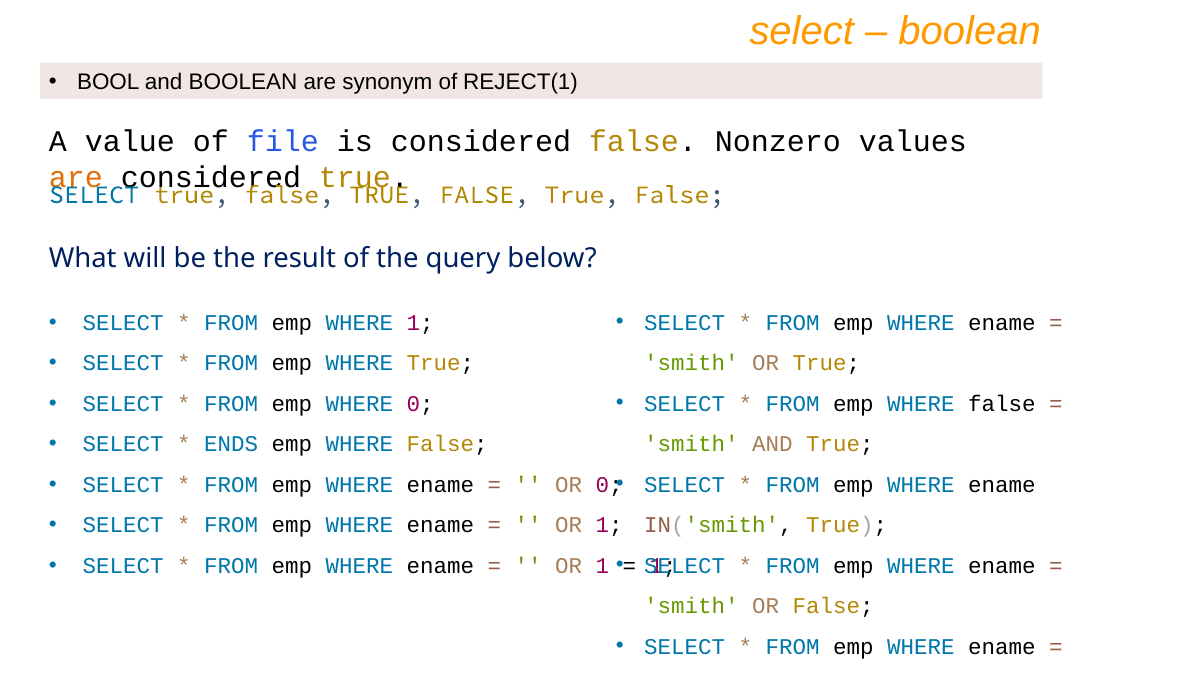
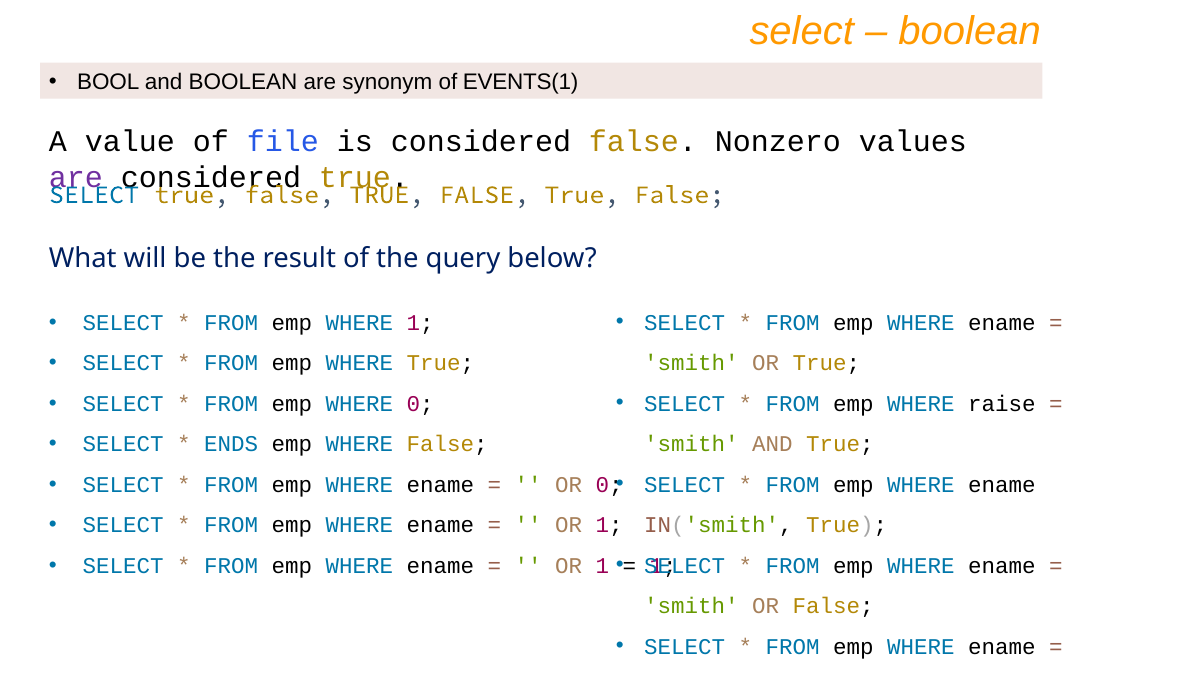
REJECT(1: REJECT(1 -> EVENTS(1
are at (76, 178) colour: orange -> purple
FROM emp WHERE false: false -> raise
